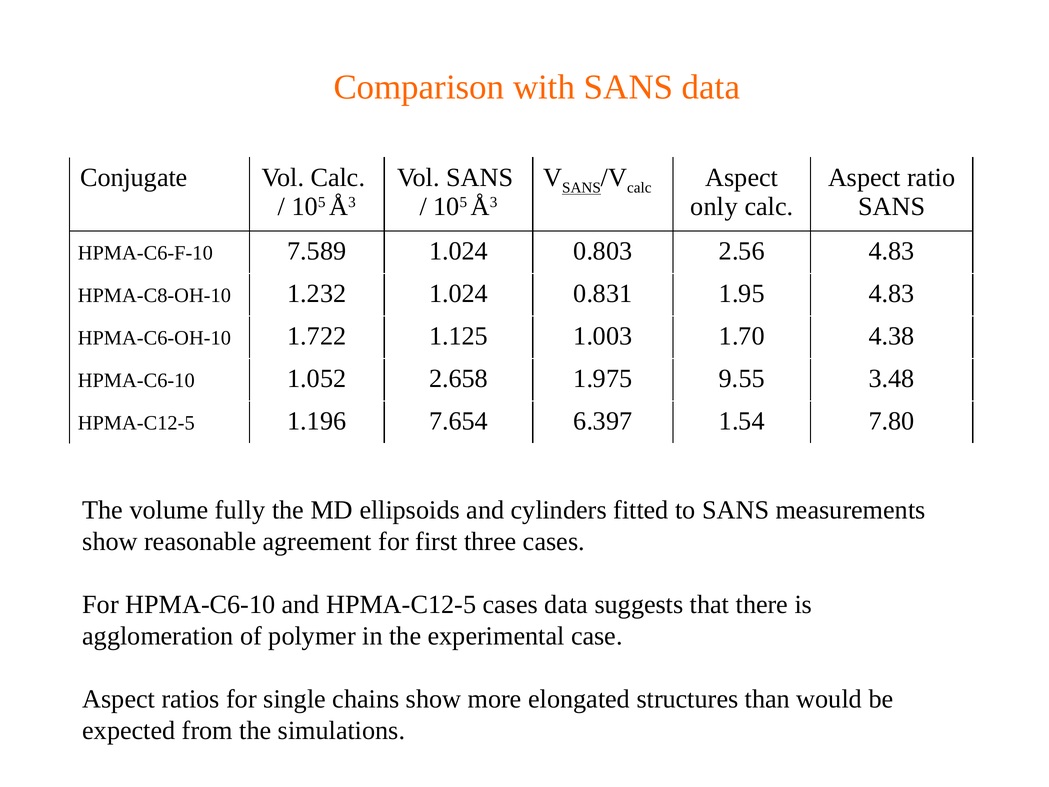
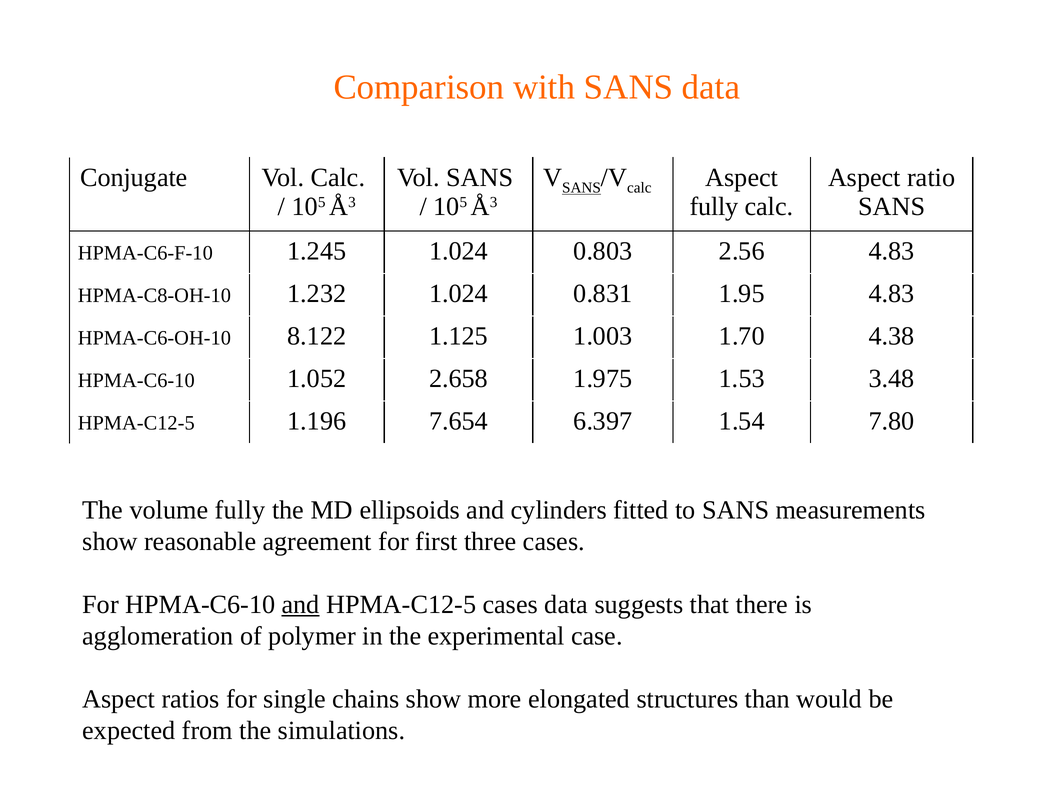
only at (714, 207): only -> fully
7.589: 7.589 -> 1.245
1.722: 1.722 -> 8.122
9.55: 9.55 -> 1.53
and at (301, 604) underline: none -> present
